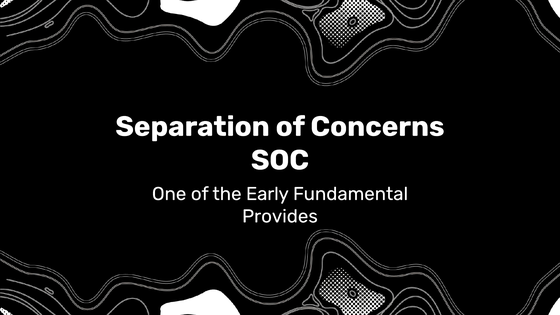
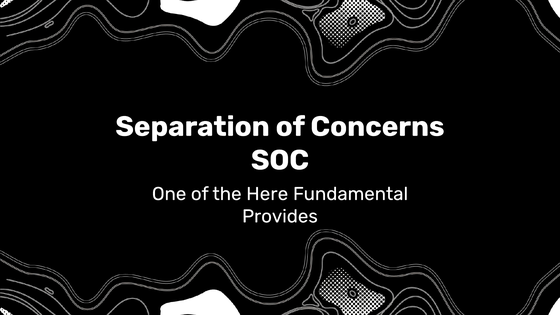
Early: Early -> Here
